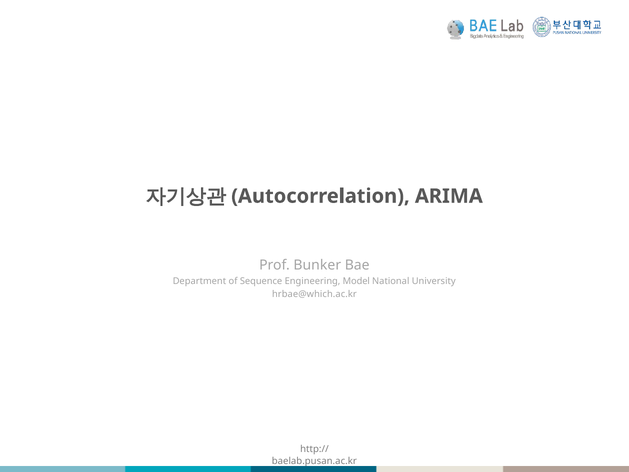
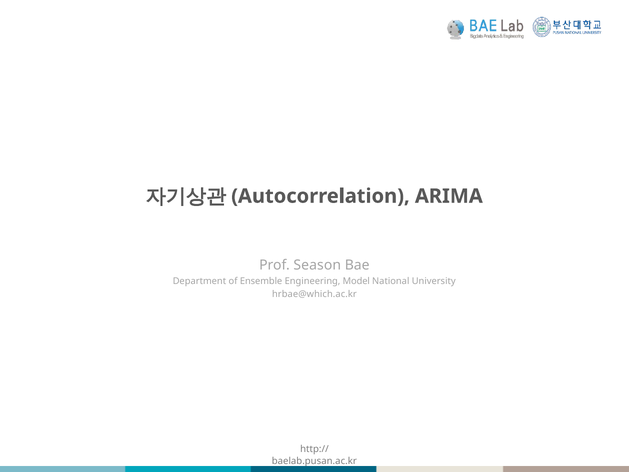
Bunker: Bunker -> Season
Sequence: Sequence -> Ensemble
